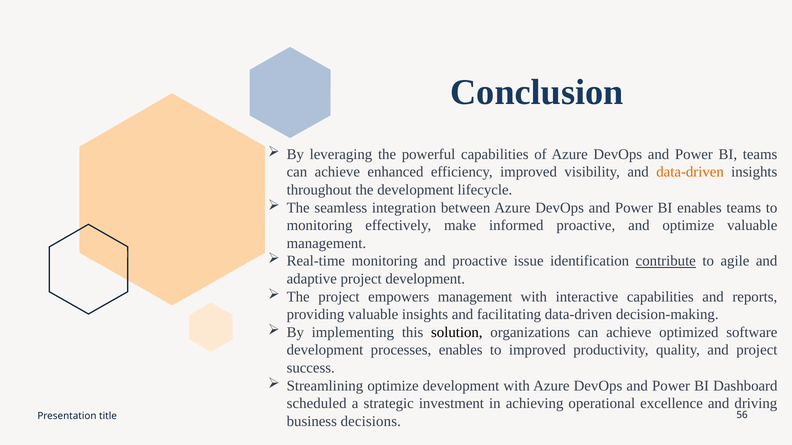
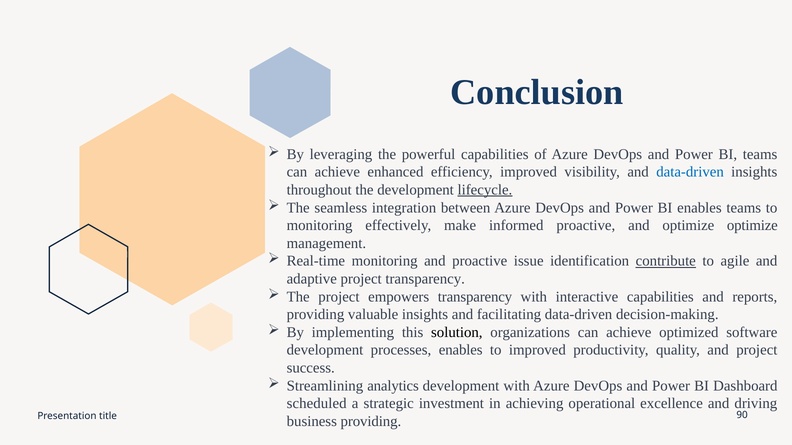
data-driven at (690, 172) colour: orange -> blue
lifecycle underline: none -> present
optimize valuable: valuable -> optimize
project development: development -> transparency
empowers management: management -> transparency
Streamlining optimize: optimize -> analytics
56: 56 -> 90
business decisions: decisions -> providing
